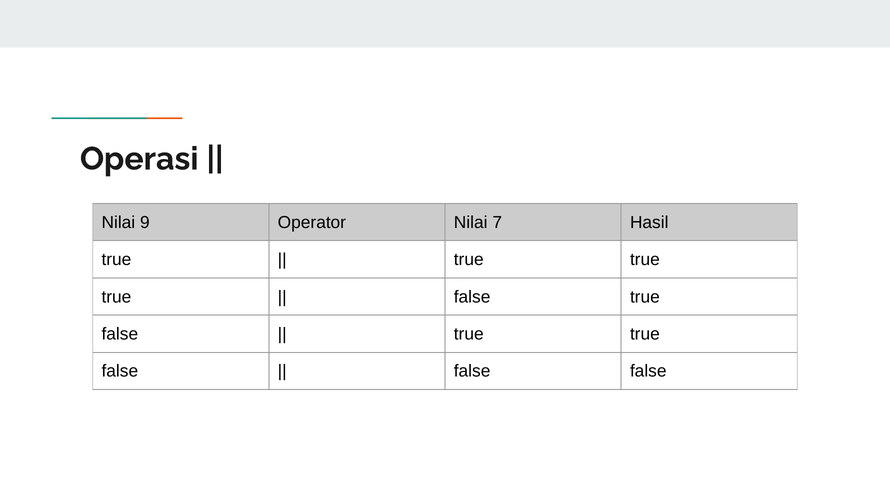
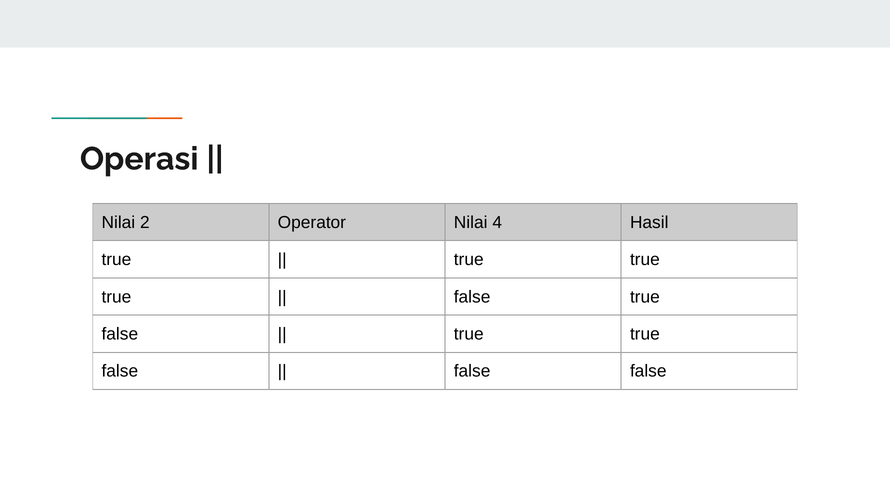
9: 9 -> 2
7: 7 -> 4
